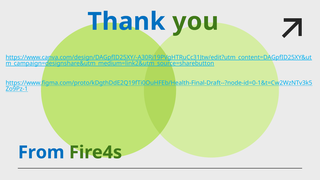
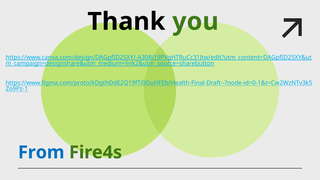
Thank colour: blue -> black
